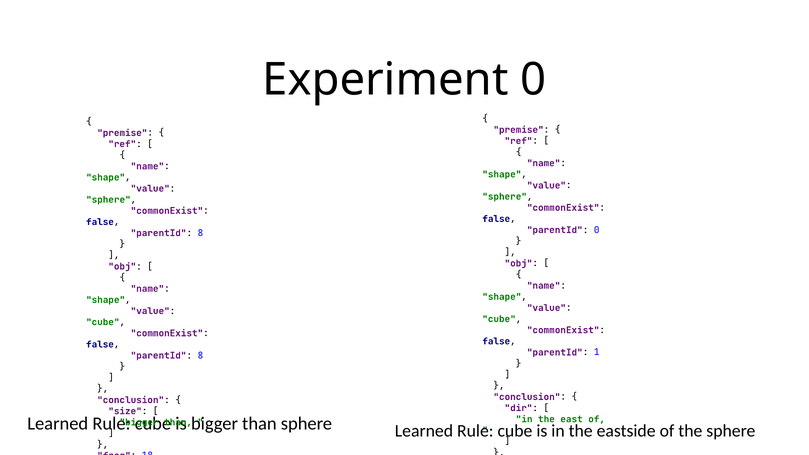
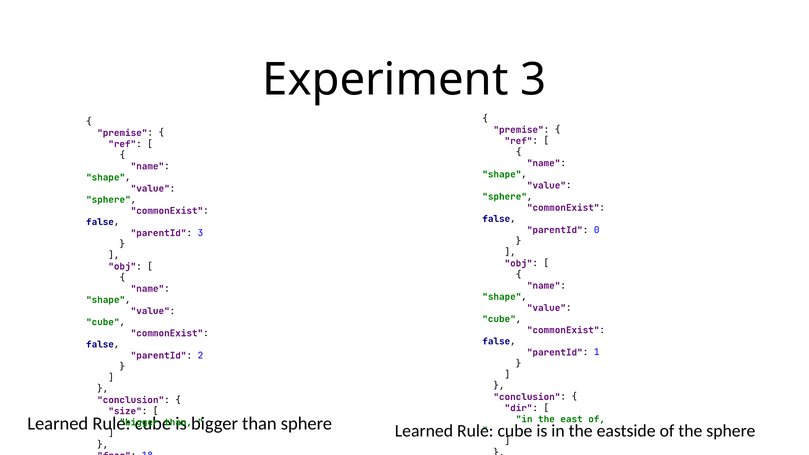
Experiment 0: 0 -> 3
8 at (200, 233): 8 -> 3
8 at (200, 356): 8 -> 2
